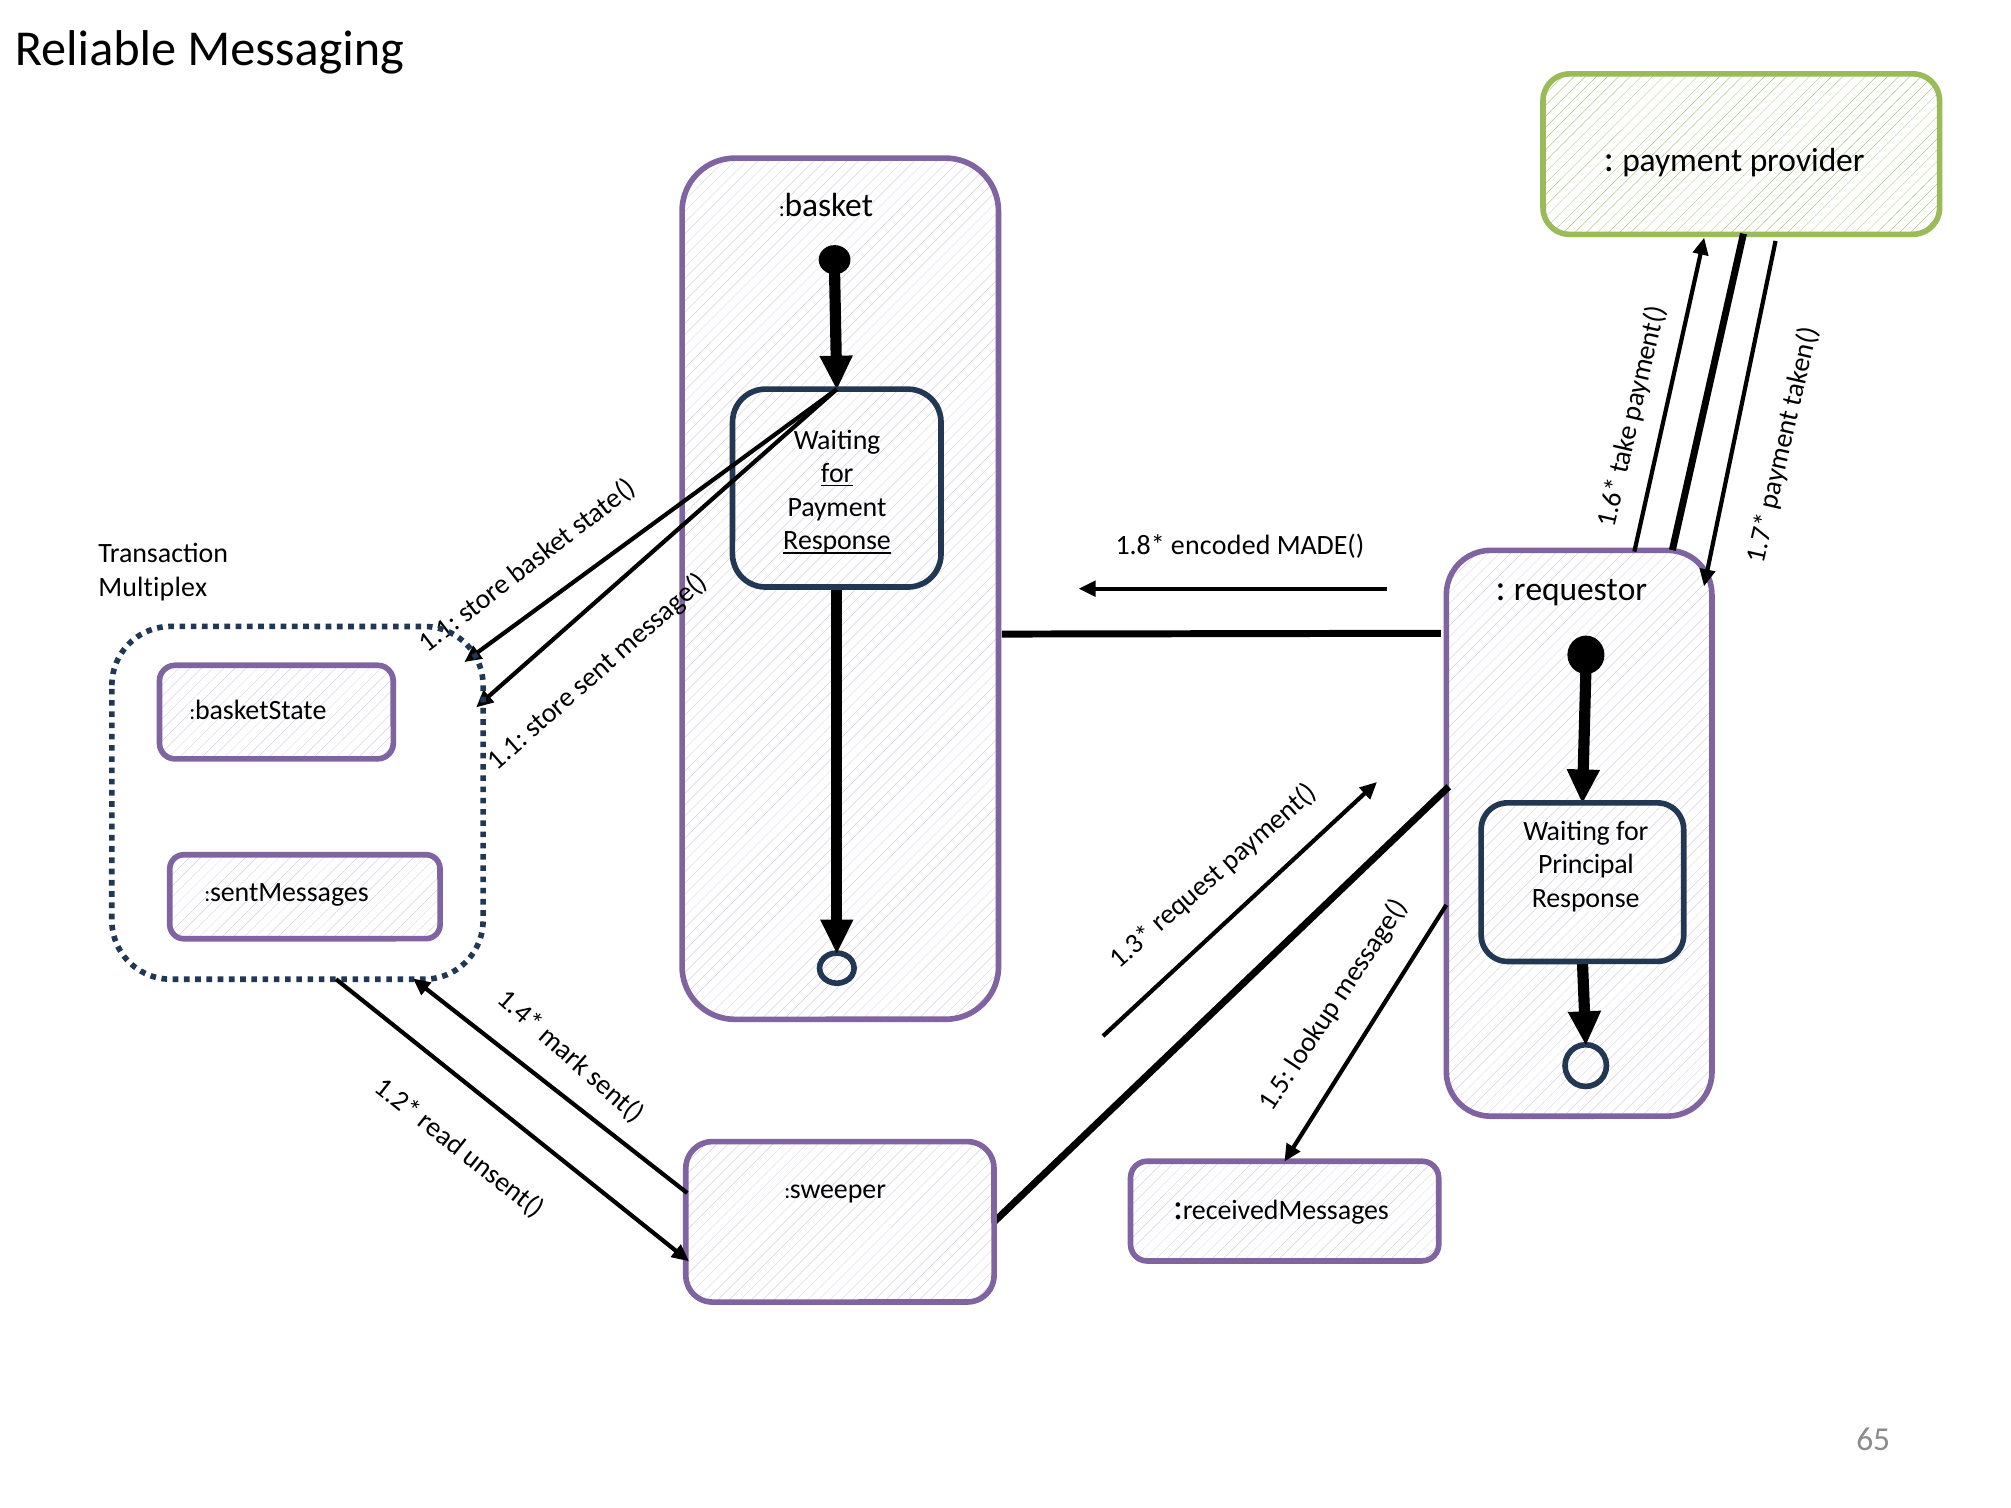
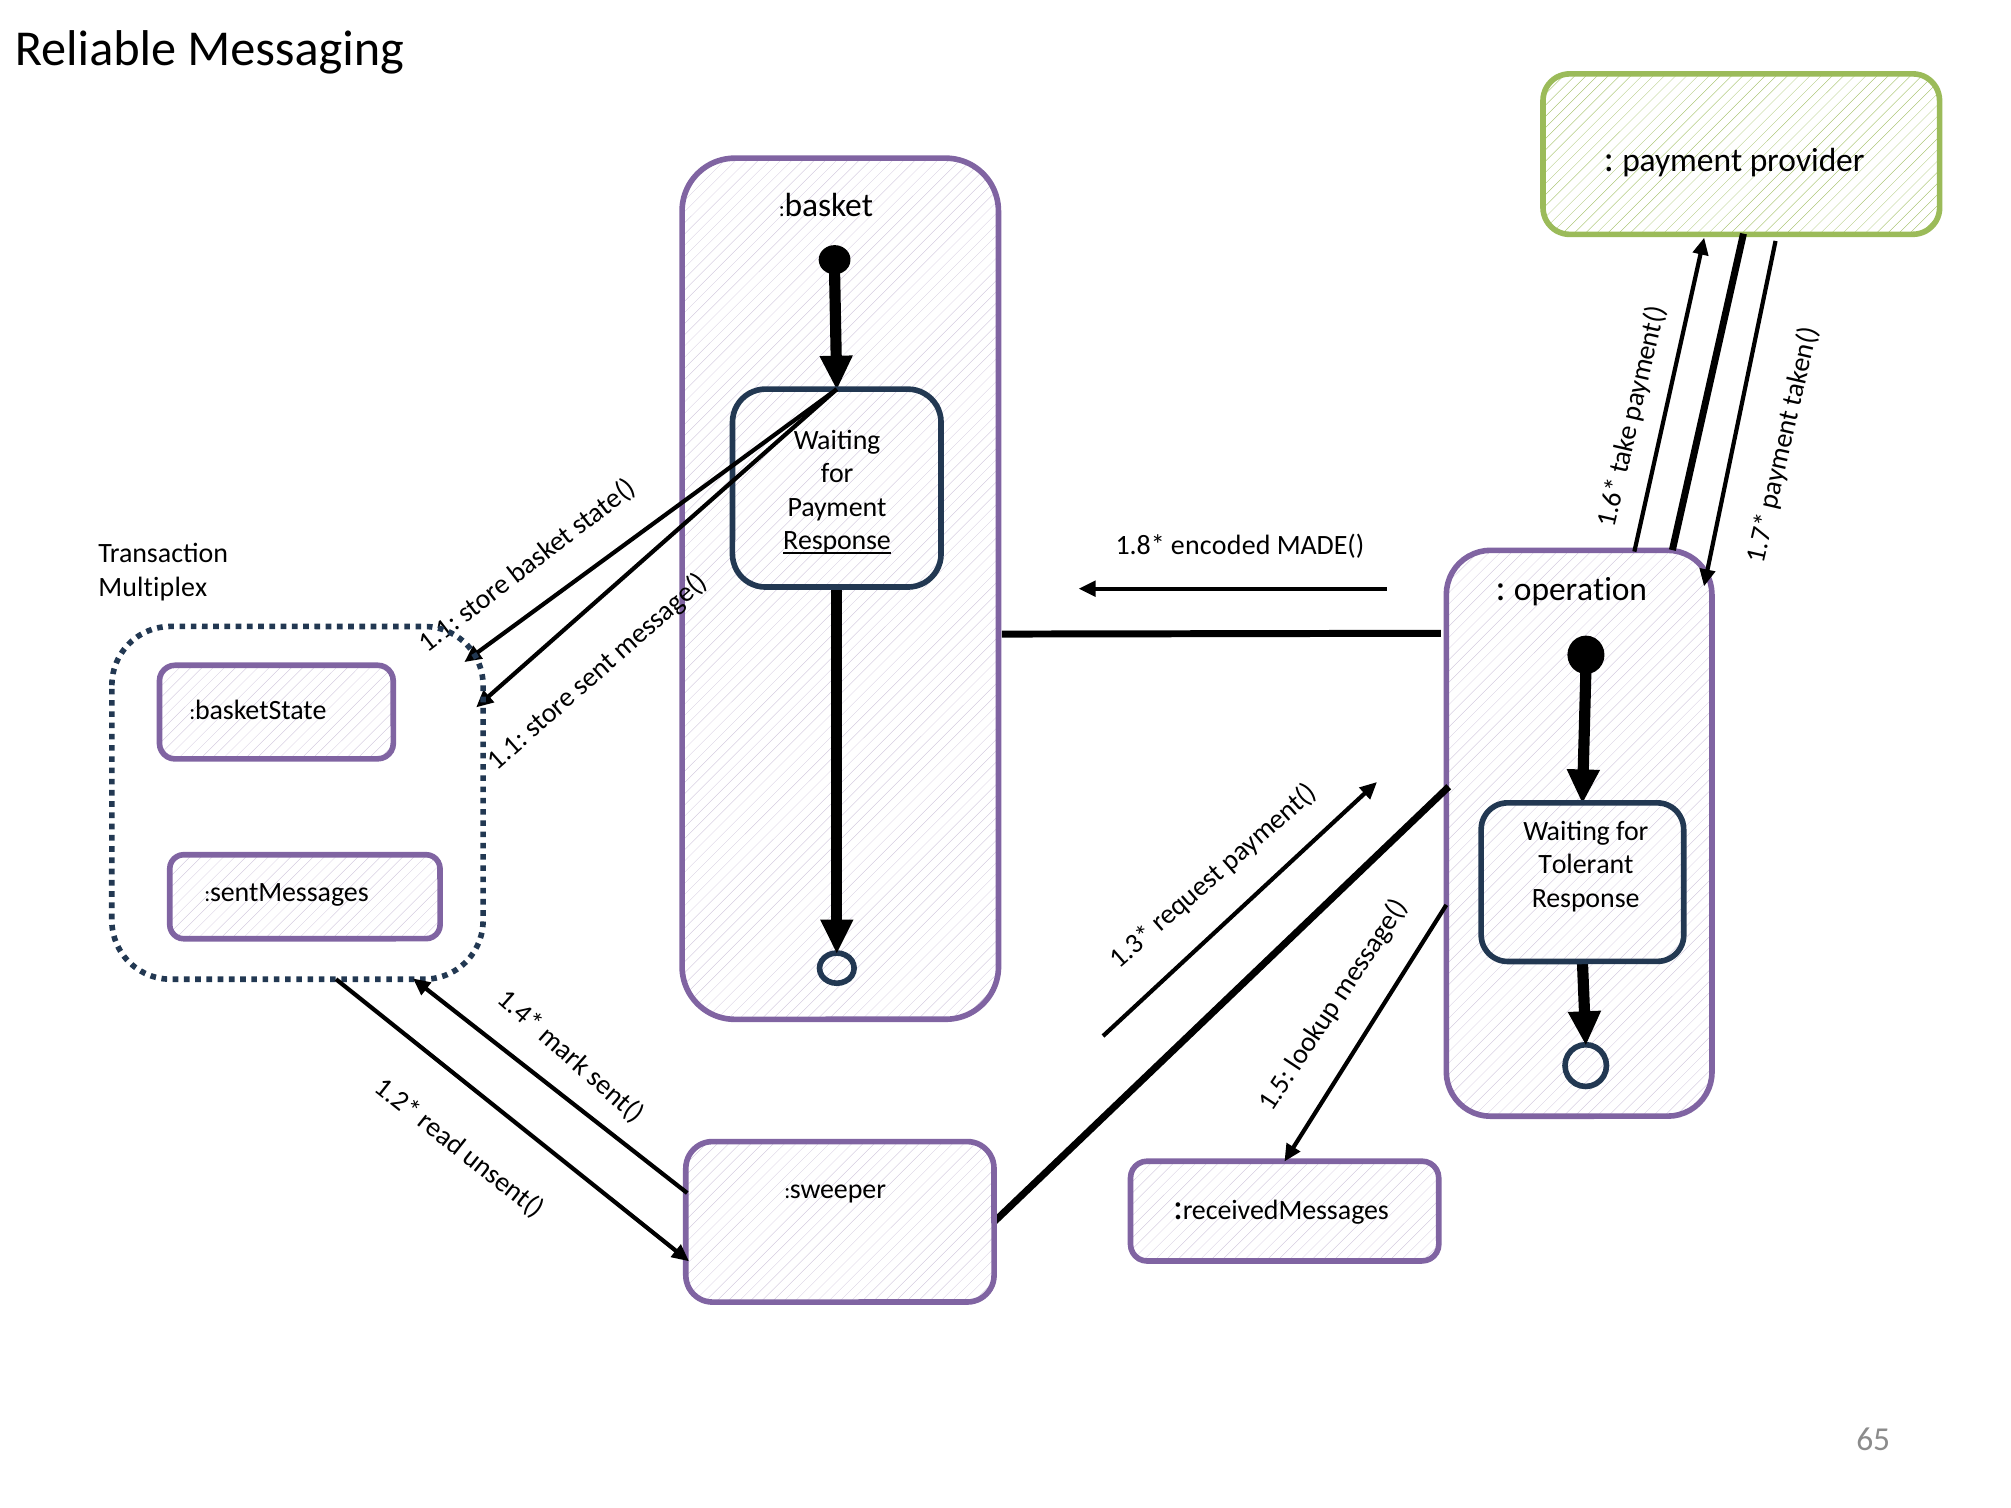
for at (837, 474) underline: present -> none
requestor: requestor -> operation
Principal: Principal -> Tolerant
